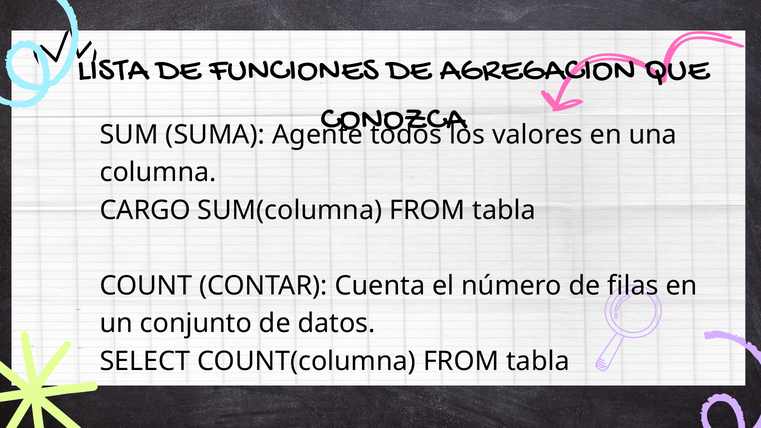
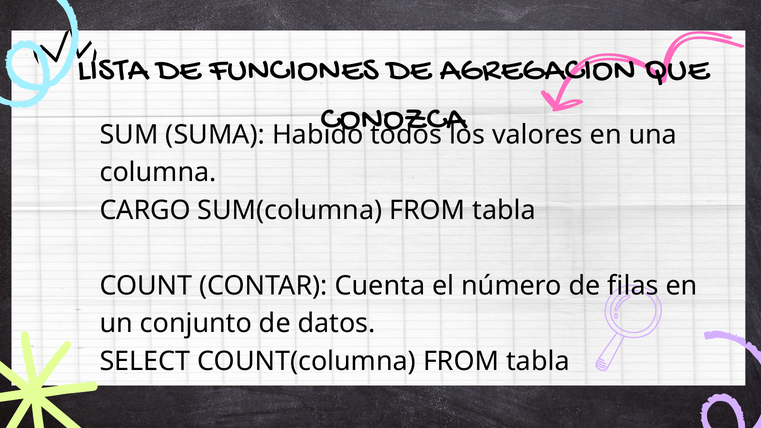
Agente: Agente -> Habido
